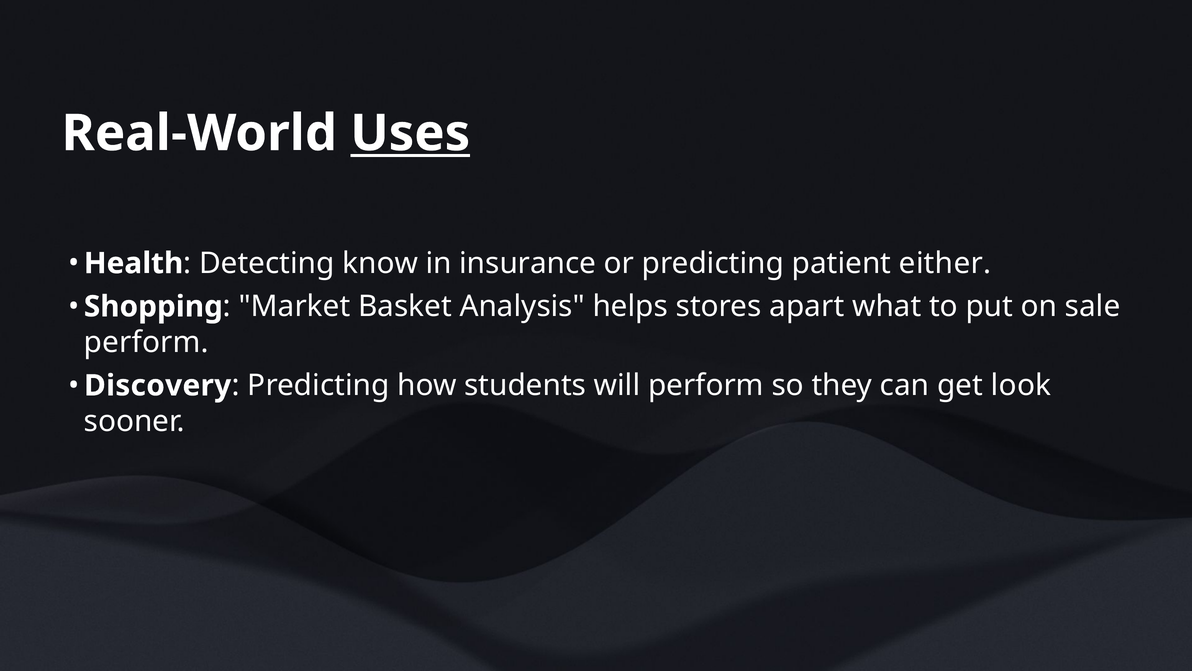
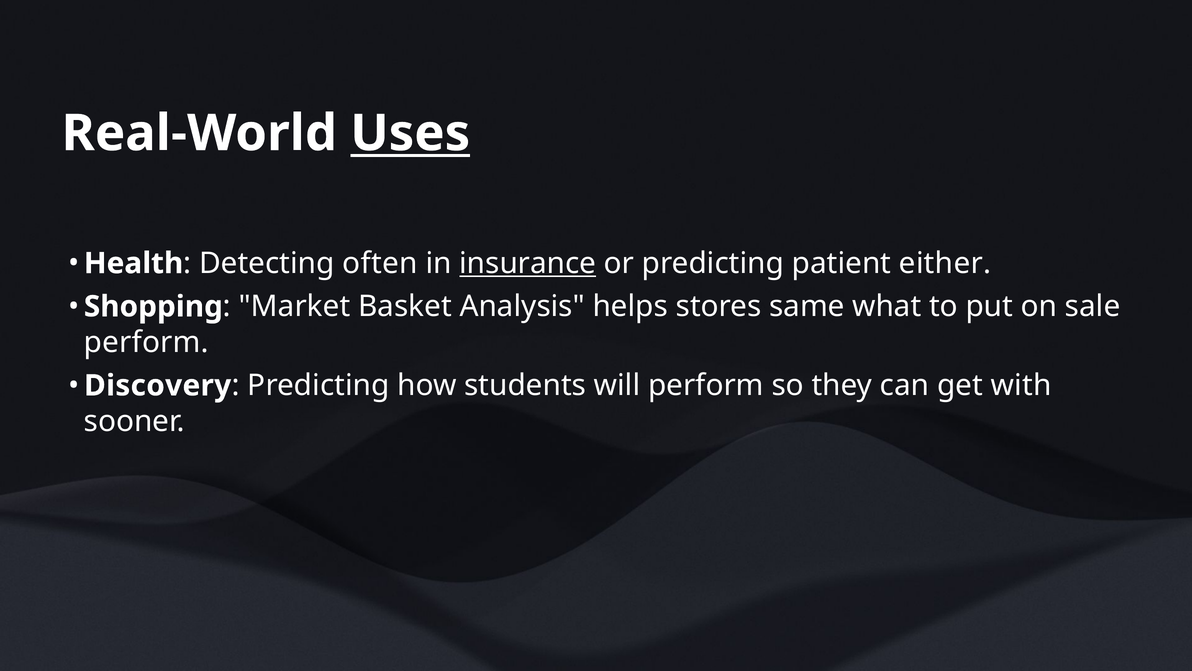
know: know -> often
insurance underline: none -> present
apart: apart -> same
look: look -> with
